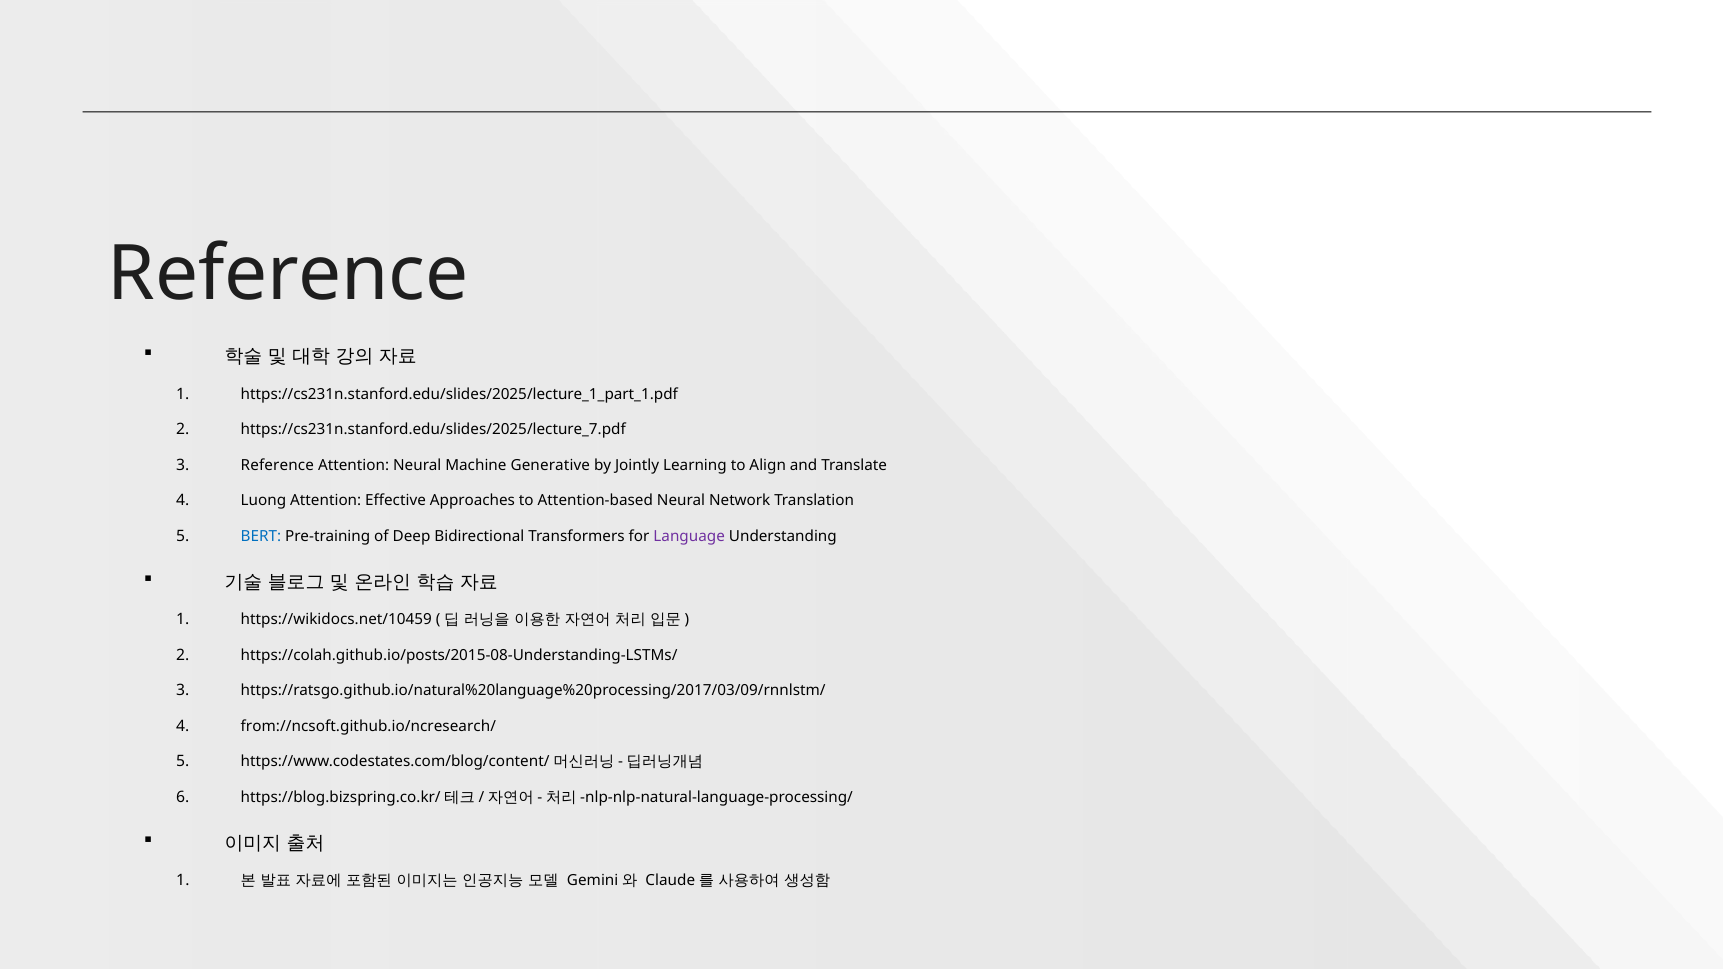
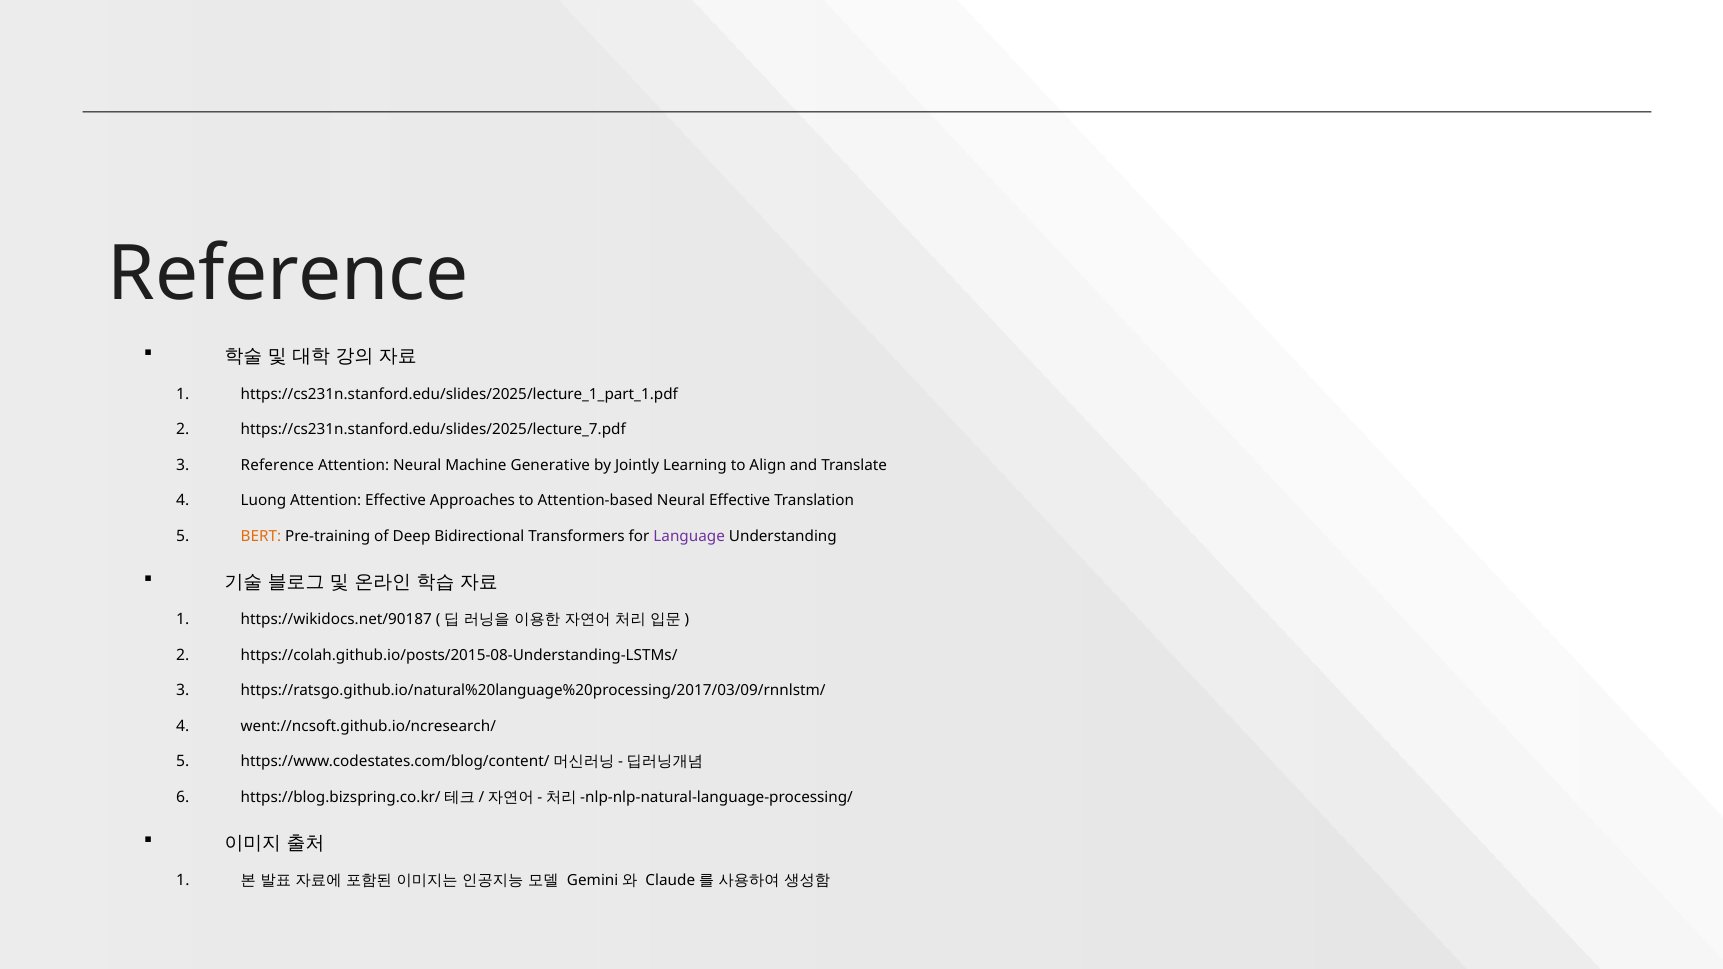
Neural Network: Network -> Effective
BERT colour: blue -> orange
https://wikidocs.net/10459: https://wikidocs.net/10459 -> https://wikidocs.net/90187
from://ncsoft.github.io/ncresearch/: from://ncsoft.github.io/ncresearch/ -> went://ncsoft.github.io/ncresearch/
